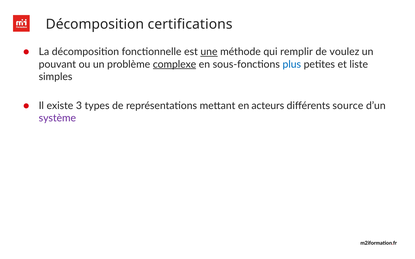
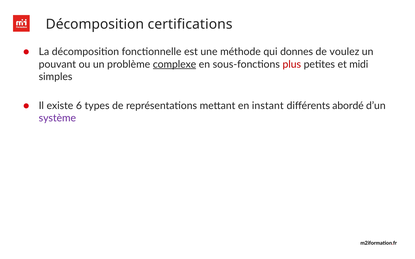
une underline: present -> none
remplir: remplir -> donnes
plus colour: blue -> red
liste: liste -> midi
3: 3 -> 6
acteurs: acteurs -> instant
source: source -> abordé
